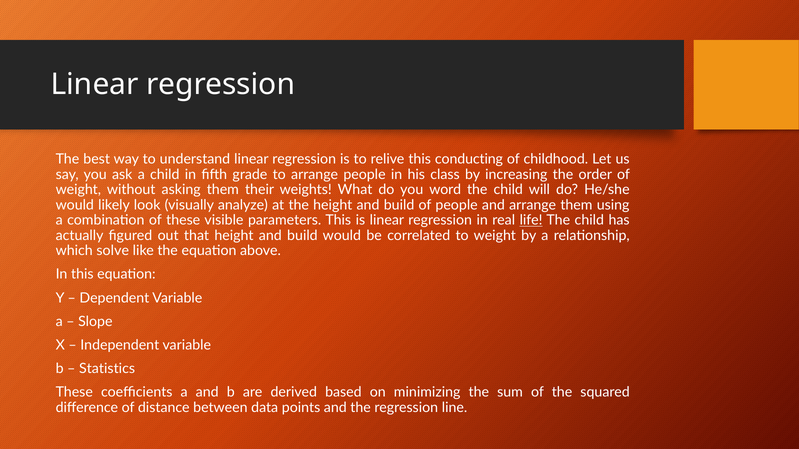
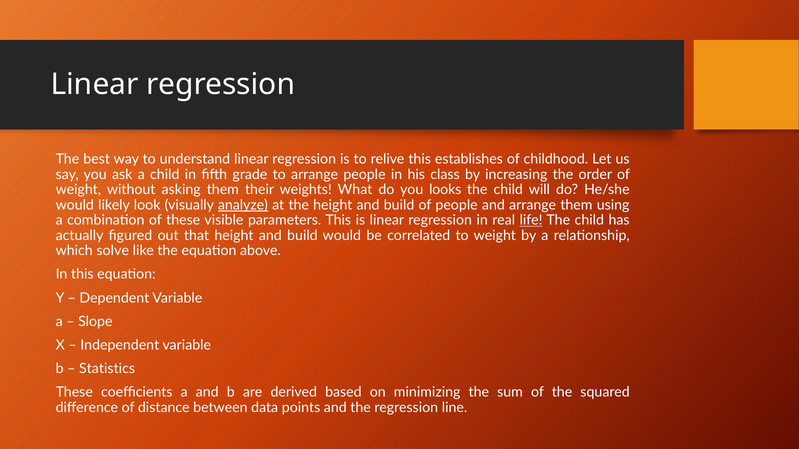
conducting: conducting -> establishes
word: word -> looks
analyze underline: none -> present
